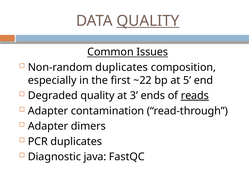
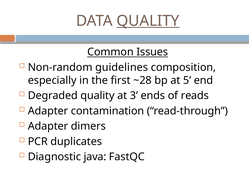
Non-random duplicates: duplicates -> guidelines
~22: ~22 -> ~28
reads underline: present -> none
